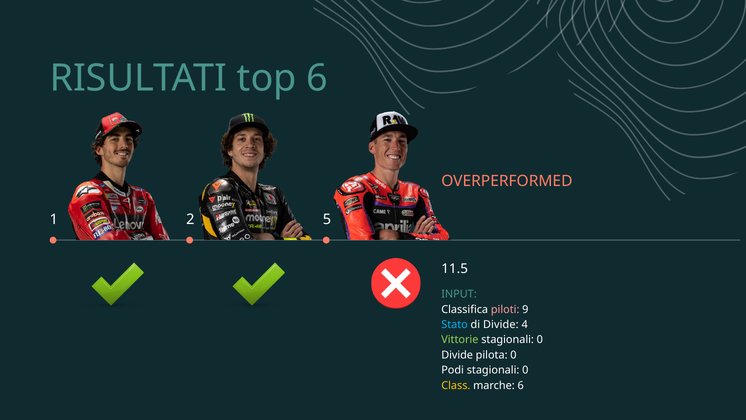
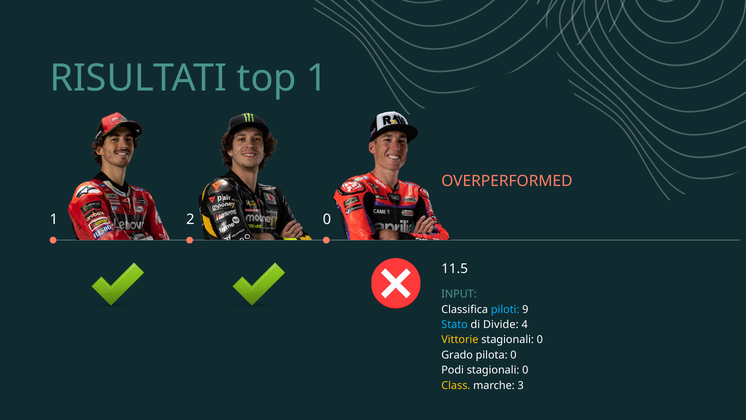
top 6: 6 -> 1
2 5: 5 -> 0
piloti colour: pink -> light blue
Vittorie colour: light green -> yellow
Divide at (457, 355): Divide -> Grado
marche 6: 6 -> 3
